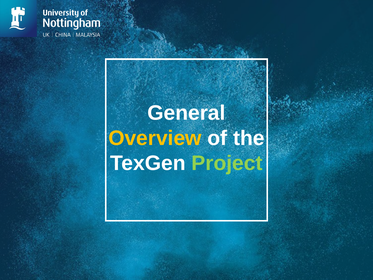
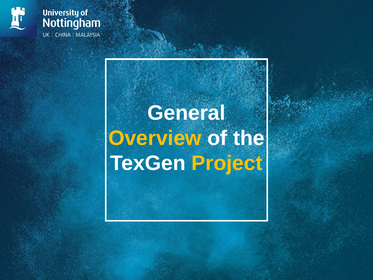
Project colour: light green -> yellow
